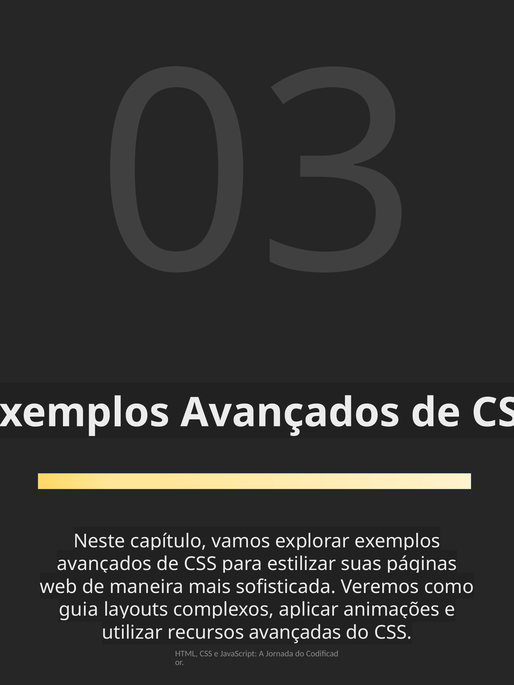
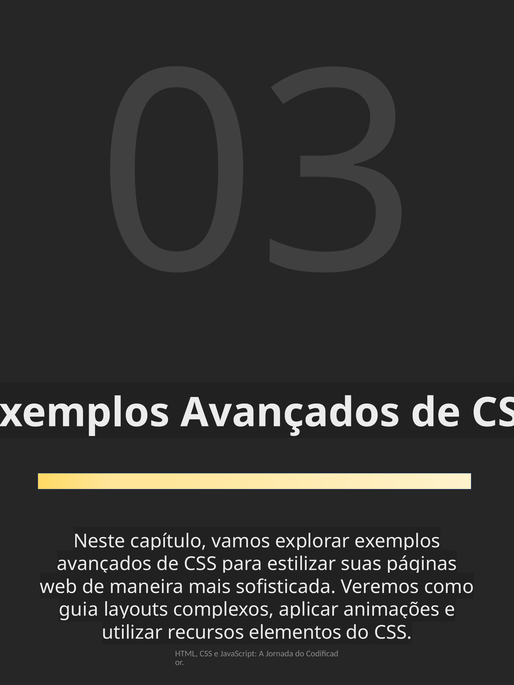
avançadas: avançadas -> elementos
